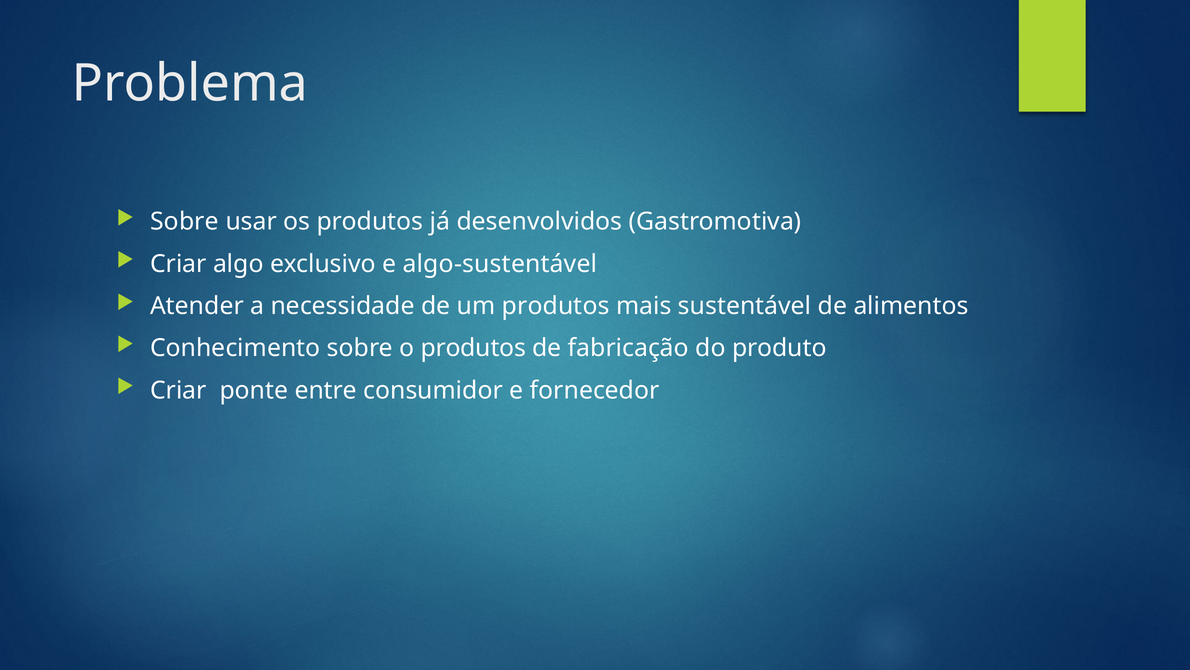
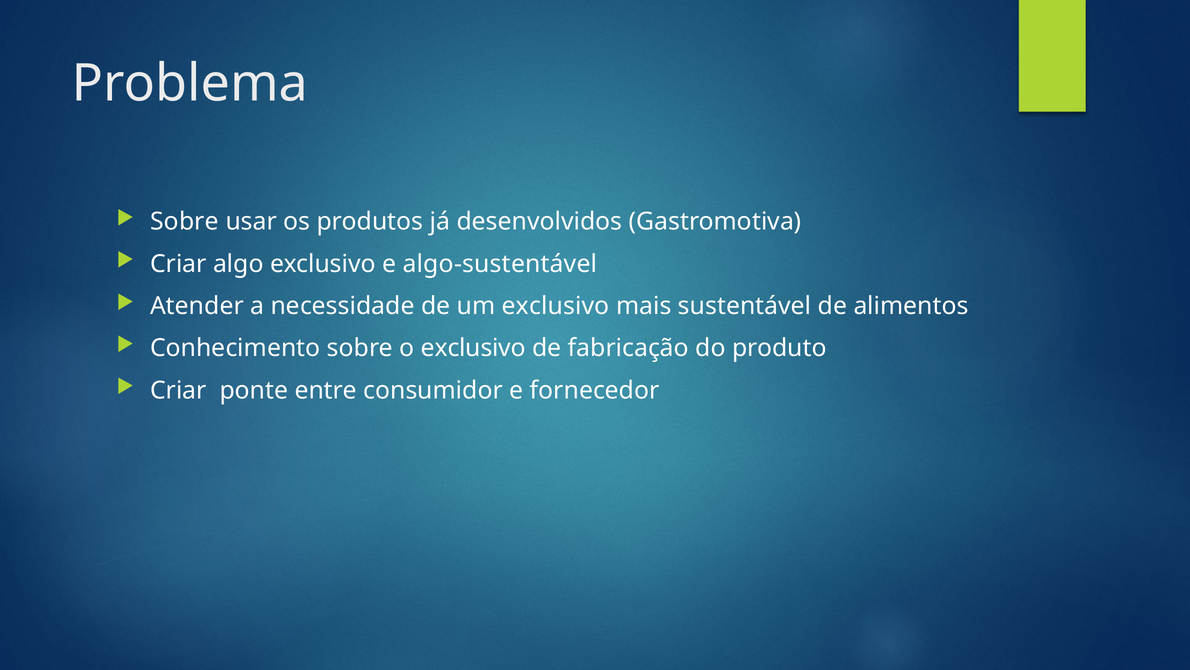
um produtos: produtos -> exclusivo
o produtos: produtos -> exclusivo
